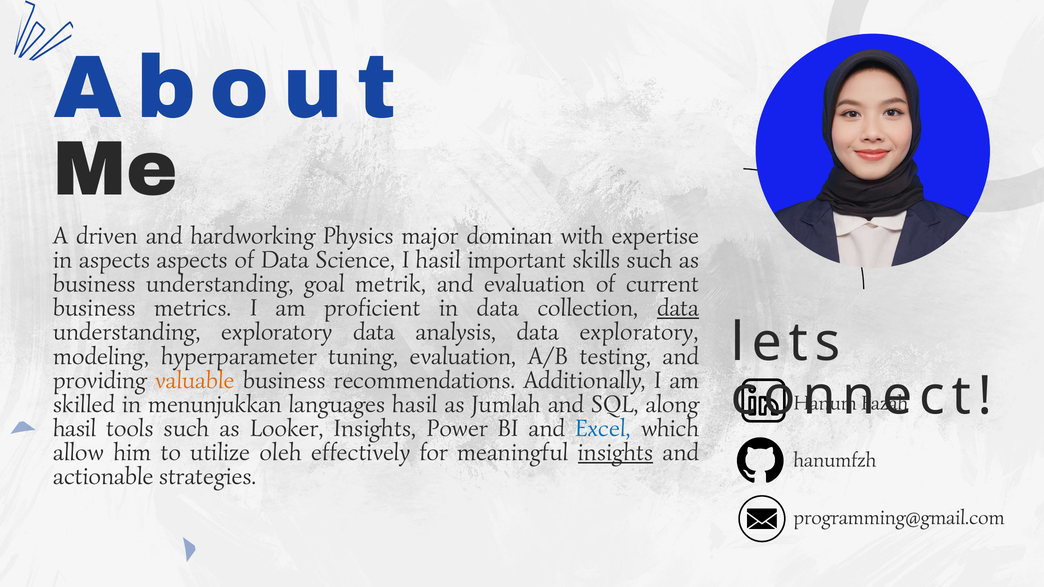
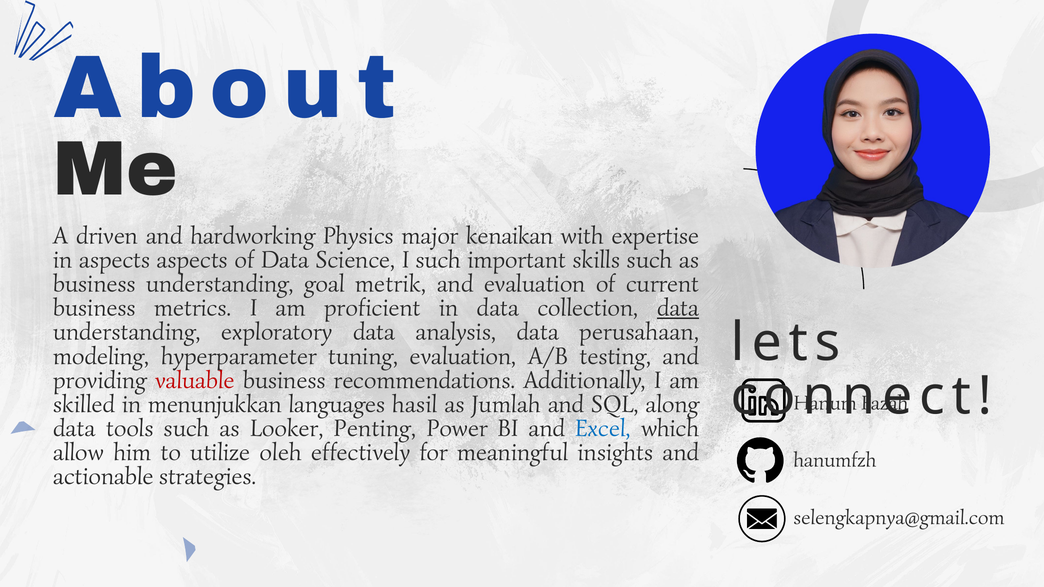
dominan: dominan -> kenaikan
I hasil: hasil -> such
data exploratory: exploratory -> perusahaan
valuable colour: orange -> red
hasil at (75, 429): hasil -> data
Looker Insights: Insights -> Penting
insights at (616, 453) underline: present -> none
programming@gmail.com: programming@gmail.com -> selengkapnya@gmail.com
